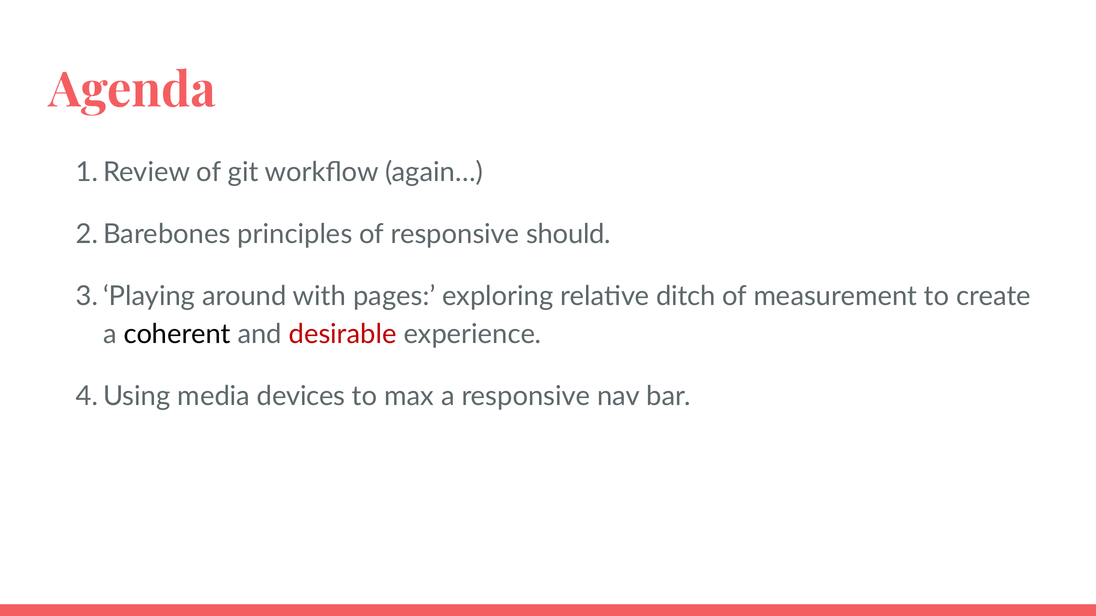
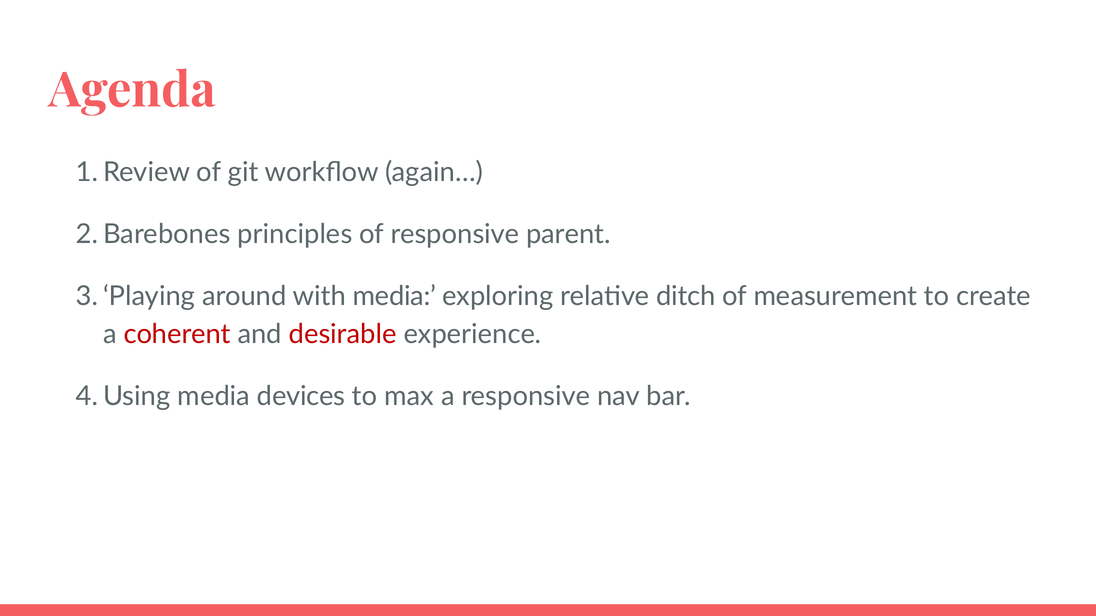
should: should -> parent
with pages: pages -> media
coherent colour: black -> red
